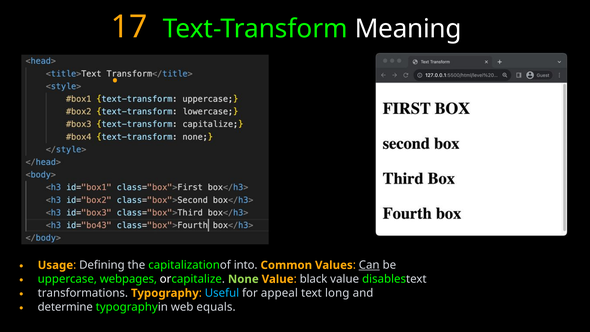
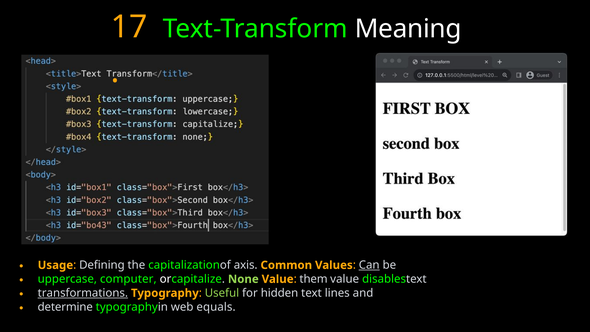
into: into -> axis
webpages: webpages -> computer
black: black -> them
transformations underline: none -> present
Useful colour: light blue -> light green
appeal: appeal -> hidden
long: long -> lines
